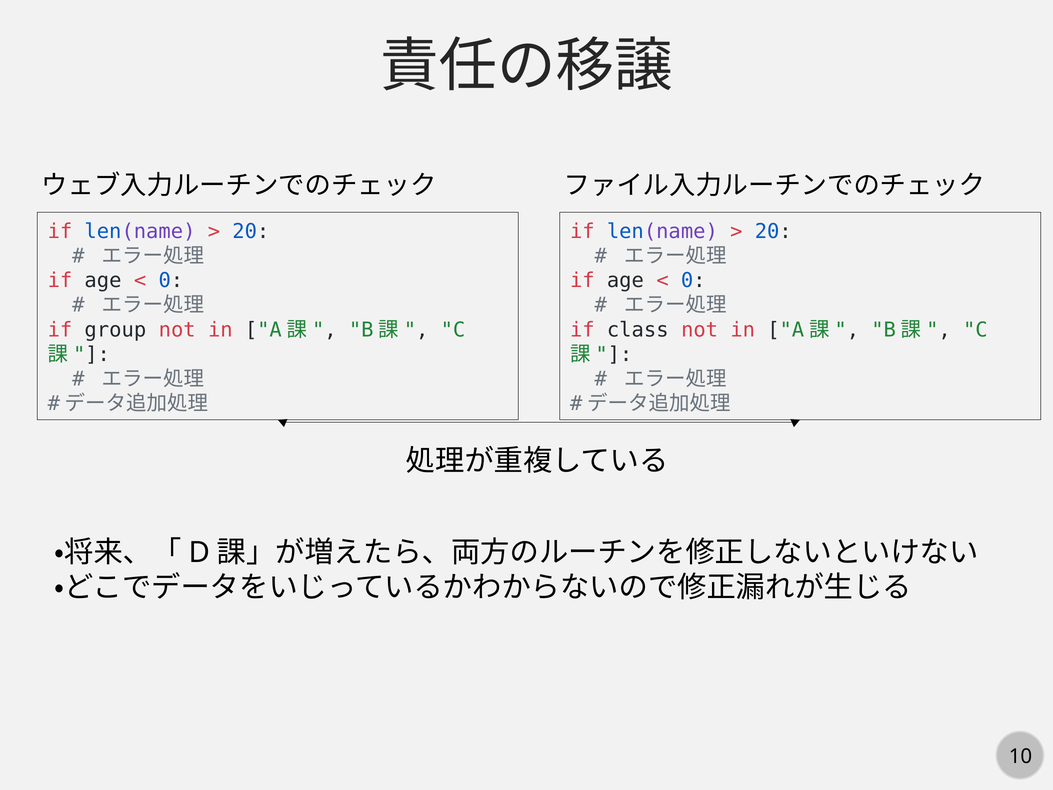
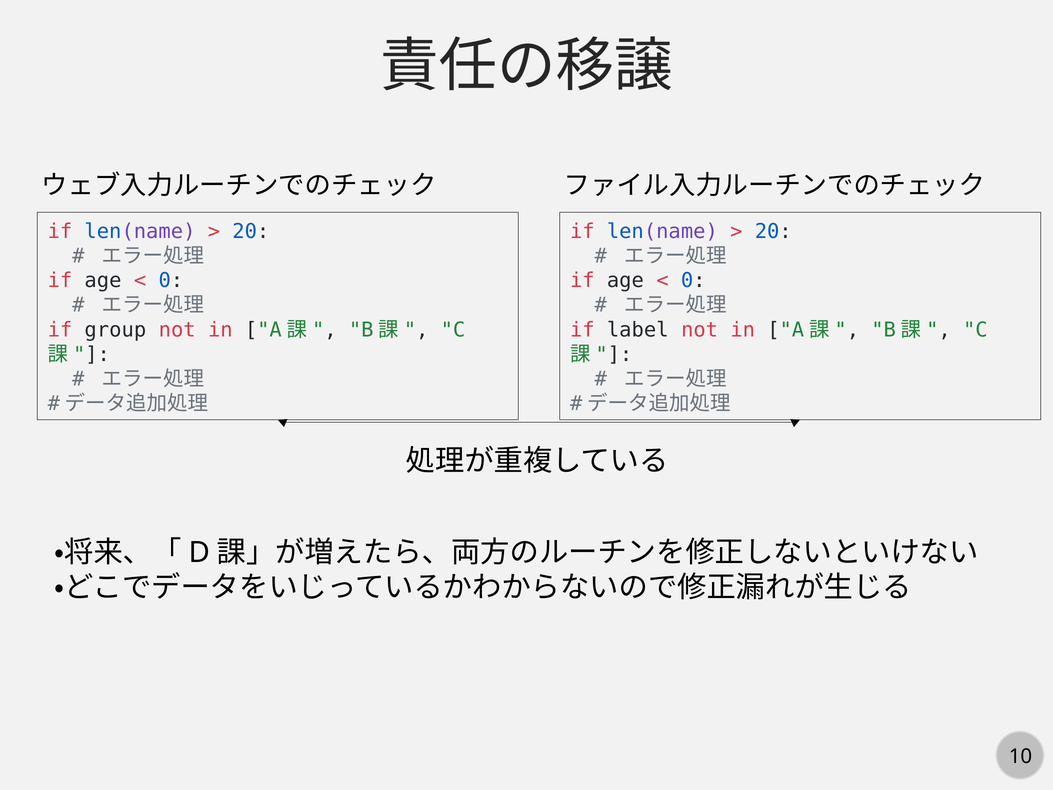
class: class -> label
